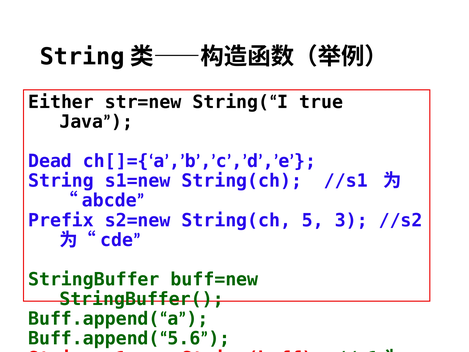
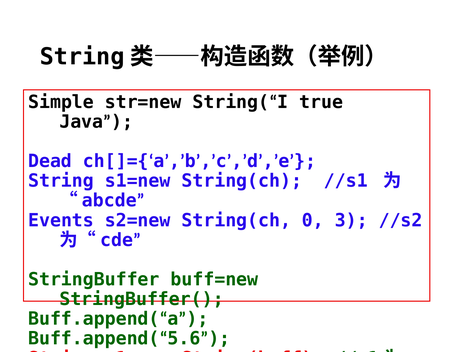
Either: Either -> Simple
Prefix: Prefix -> Events
5: 5 -> 0
